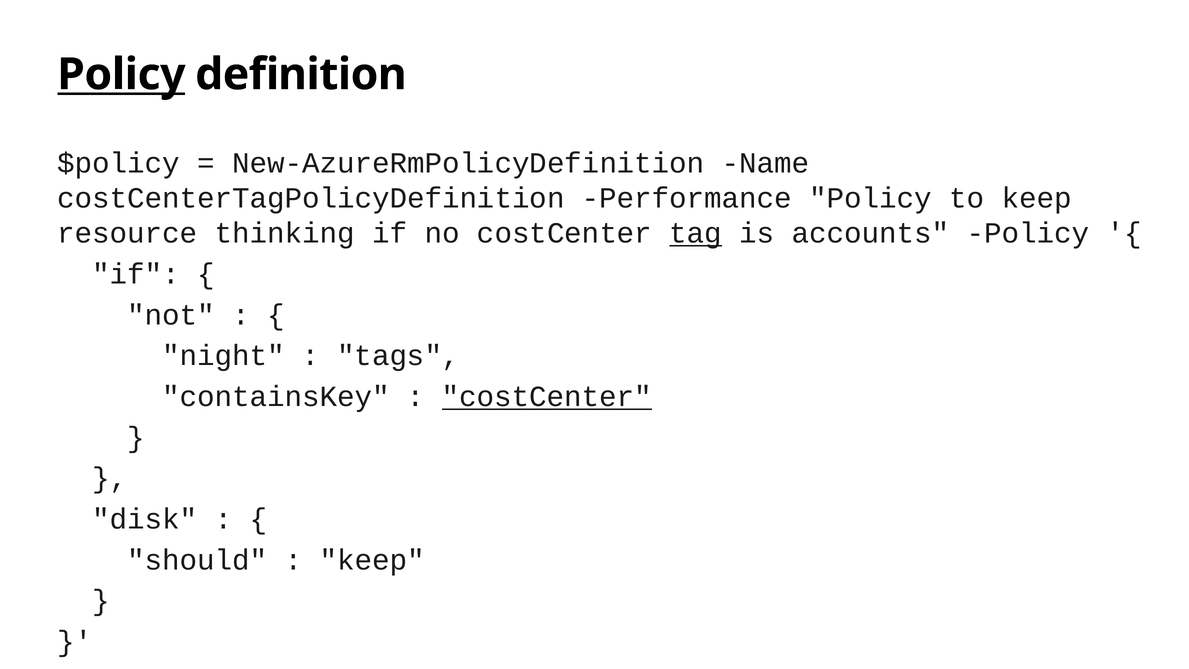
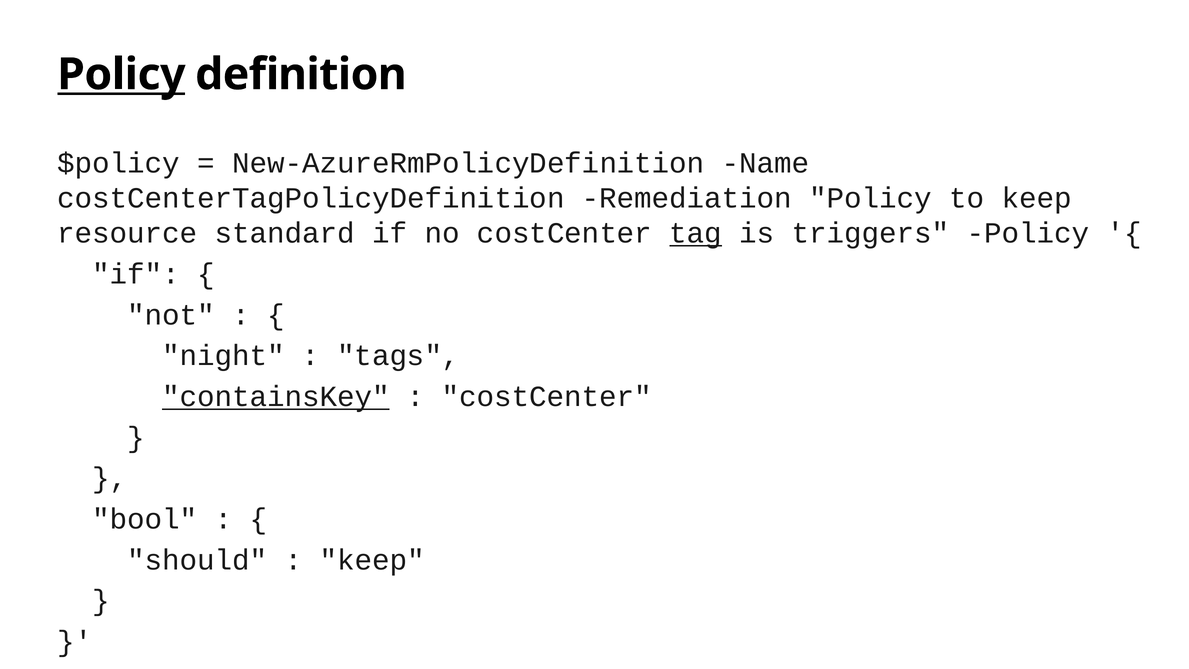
Performance: Performance -> Remediation
thinking: thinking -> standard
accounts: accounts -> triggers
containsKey underline: none -> present
costCenter at (547, 396) underline: present -> none
disk: disk -> bool
